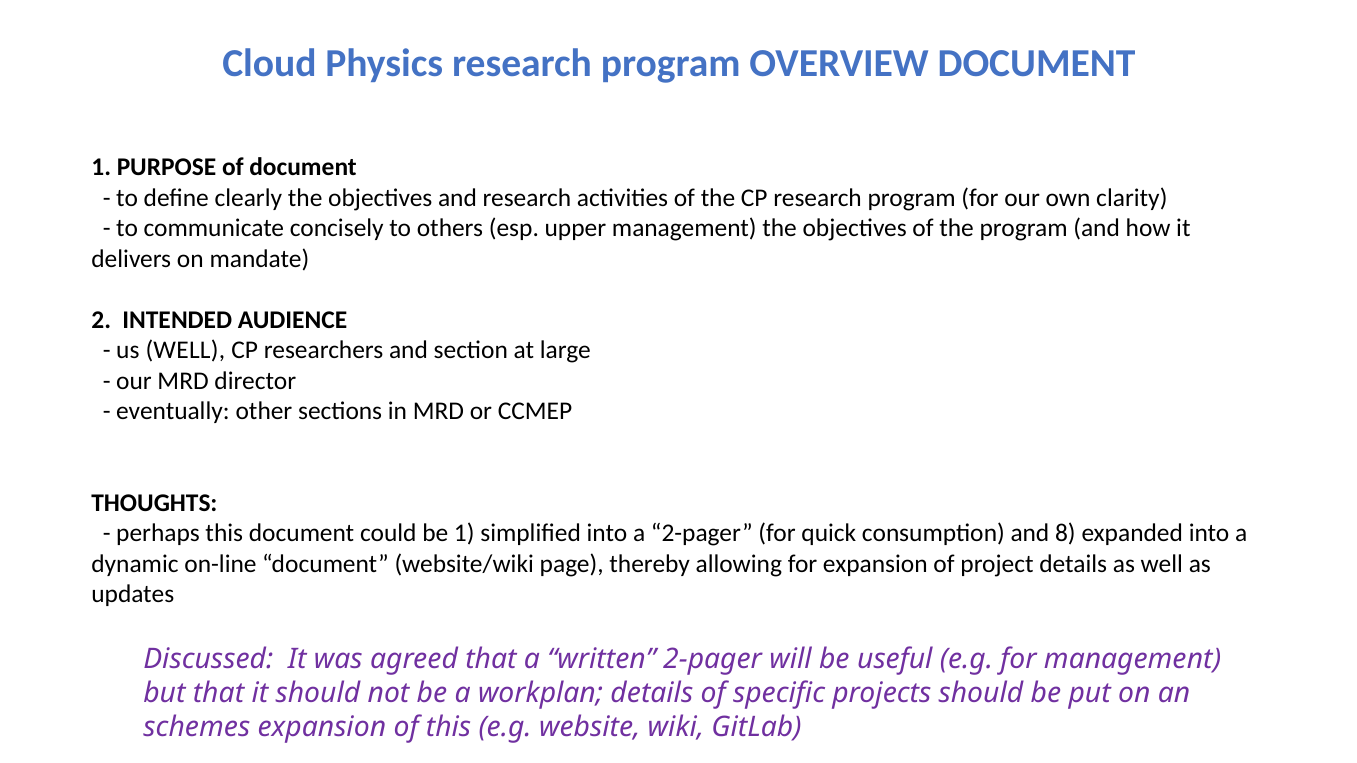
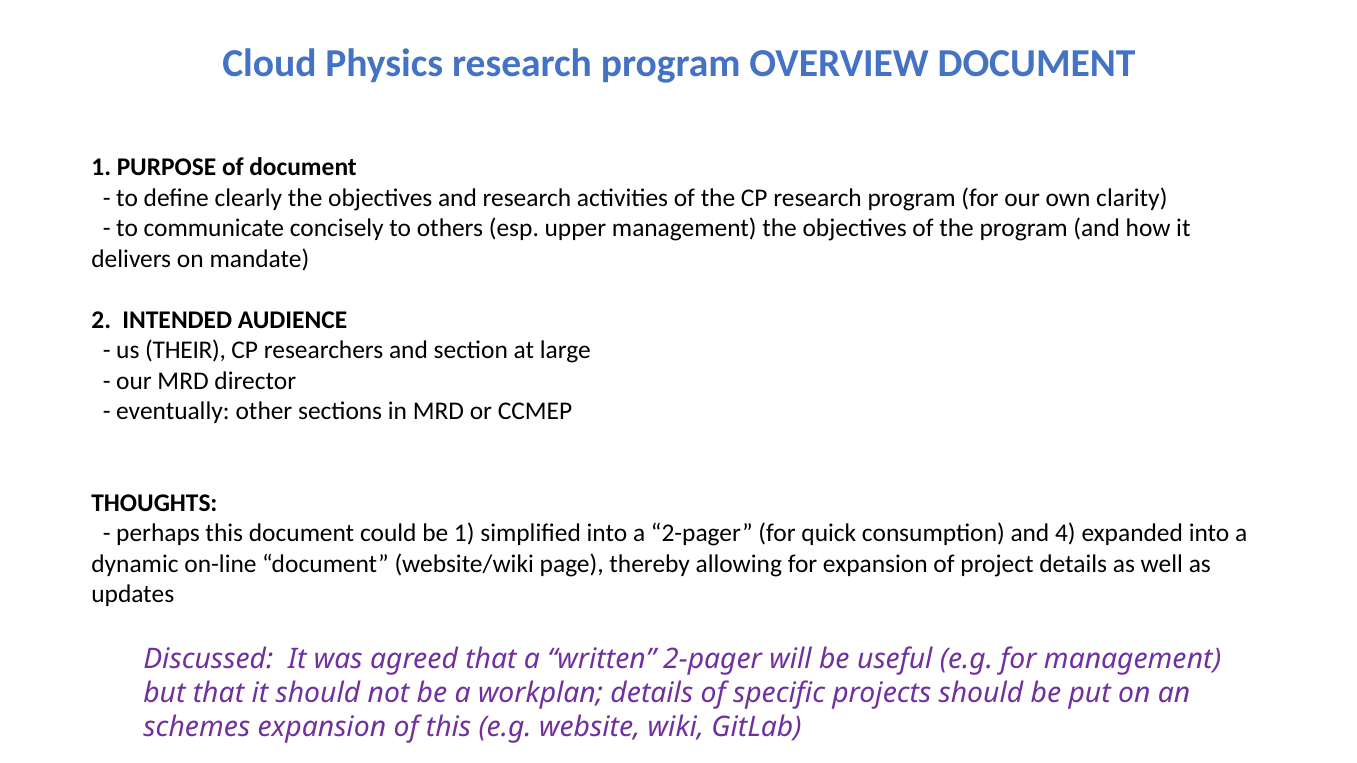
us WELL: WELL -> THEIR
8: 8 -> 4
